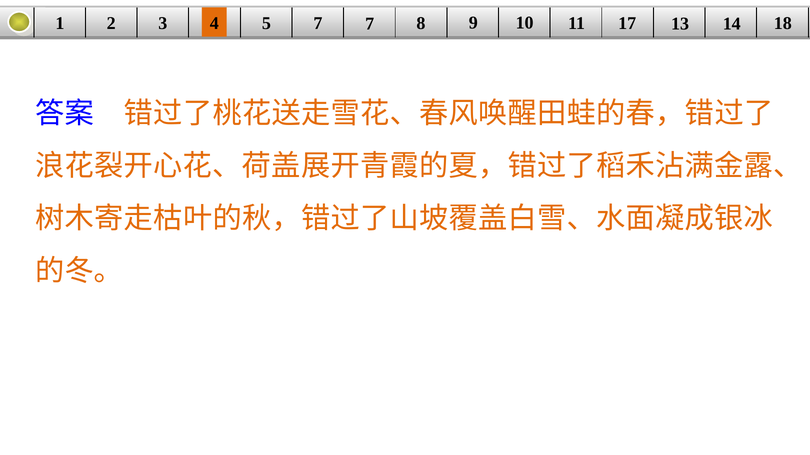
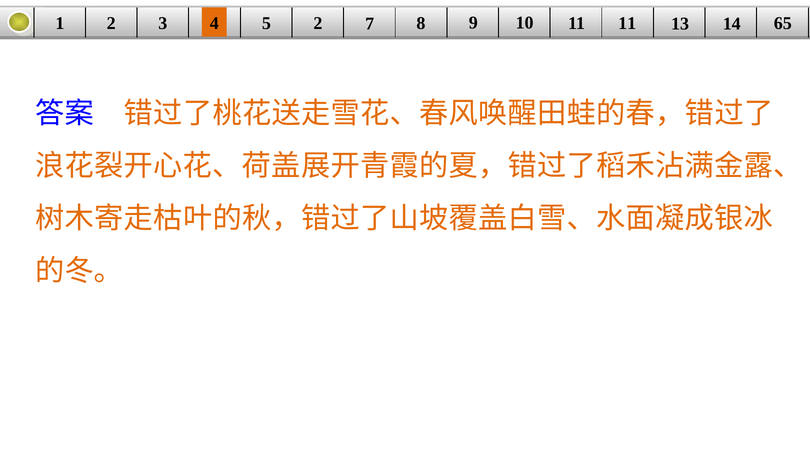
5 7: 7 -> 2
11 17: 17 -> 11
18: 18 -> 65
